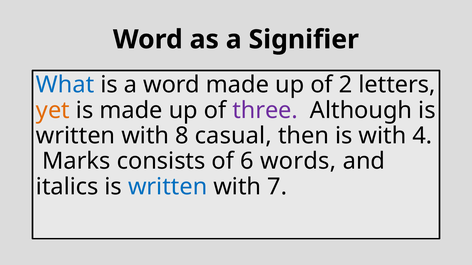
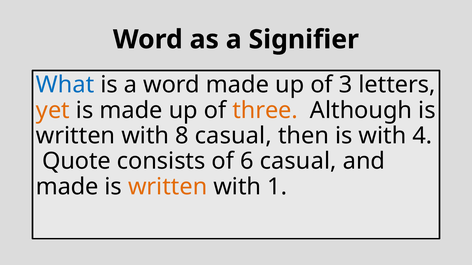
2: 2 -> 3
three colour: purple -> orange
Marks: Marks -> Quote
6 words: words -> casual
italics at (67, 187): italics -> made
written at (168, 187) colour: blue -> orange
7: 7 -> 1
